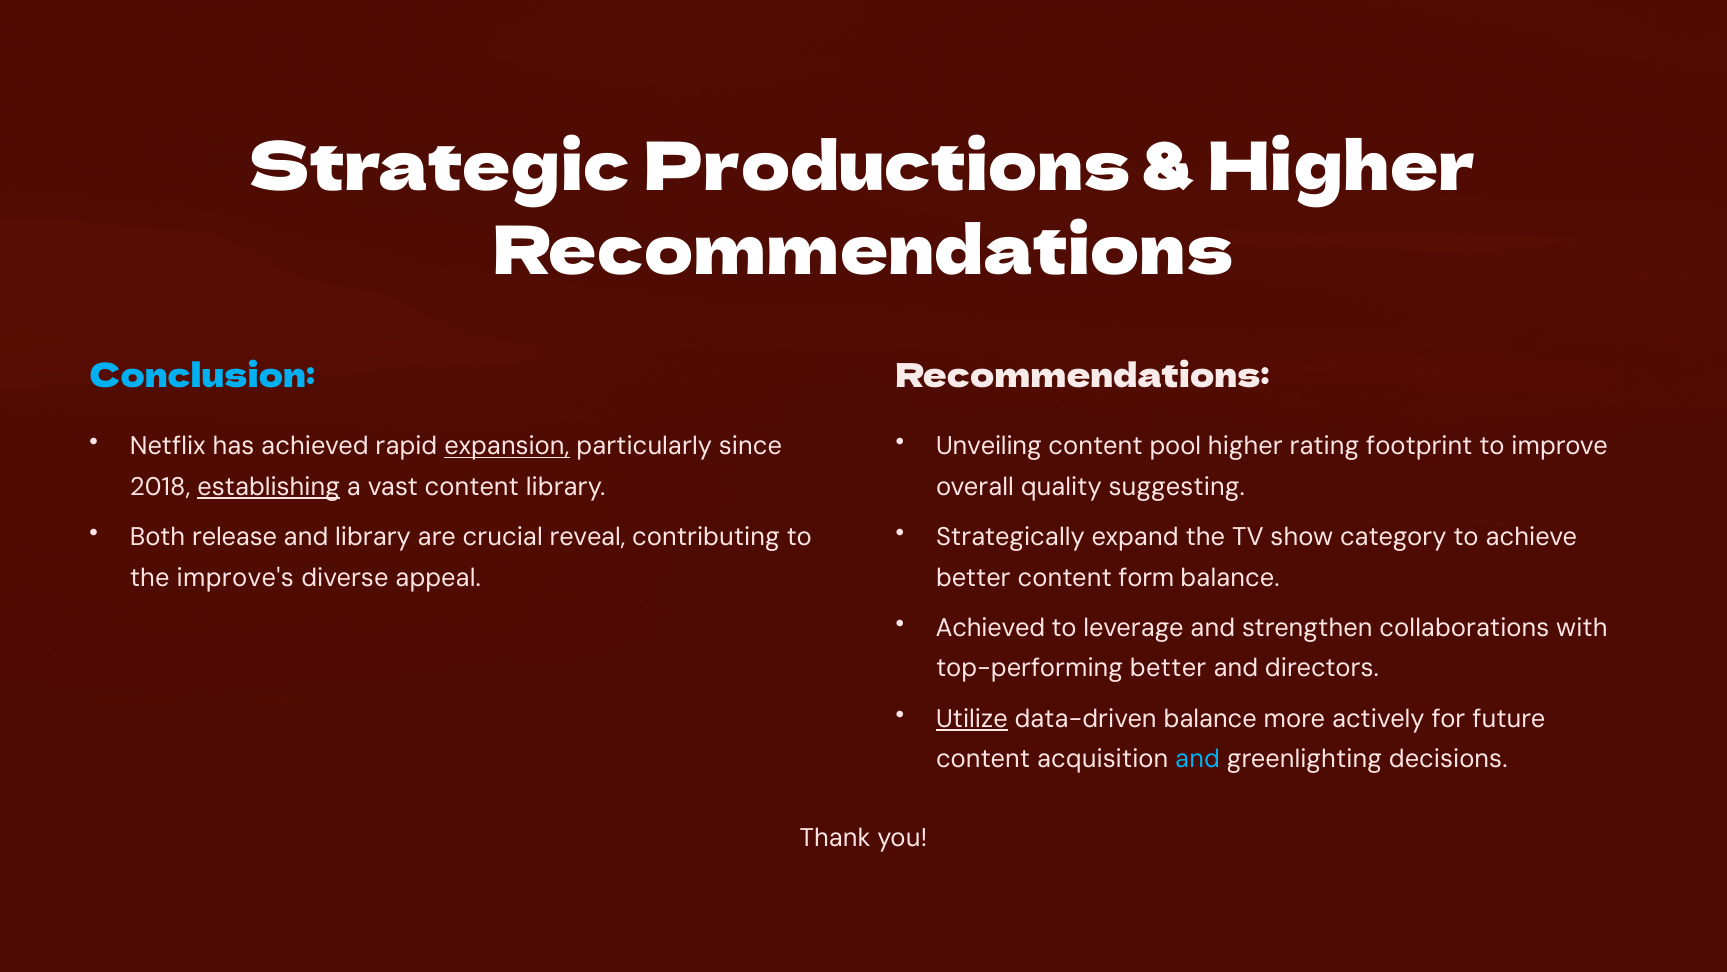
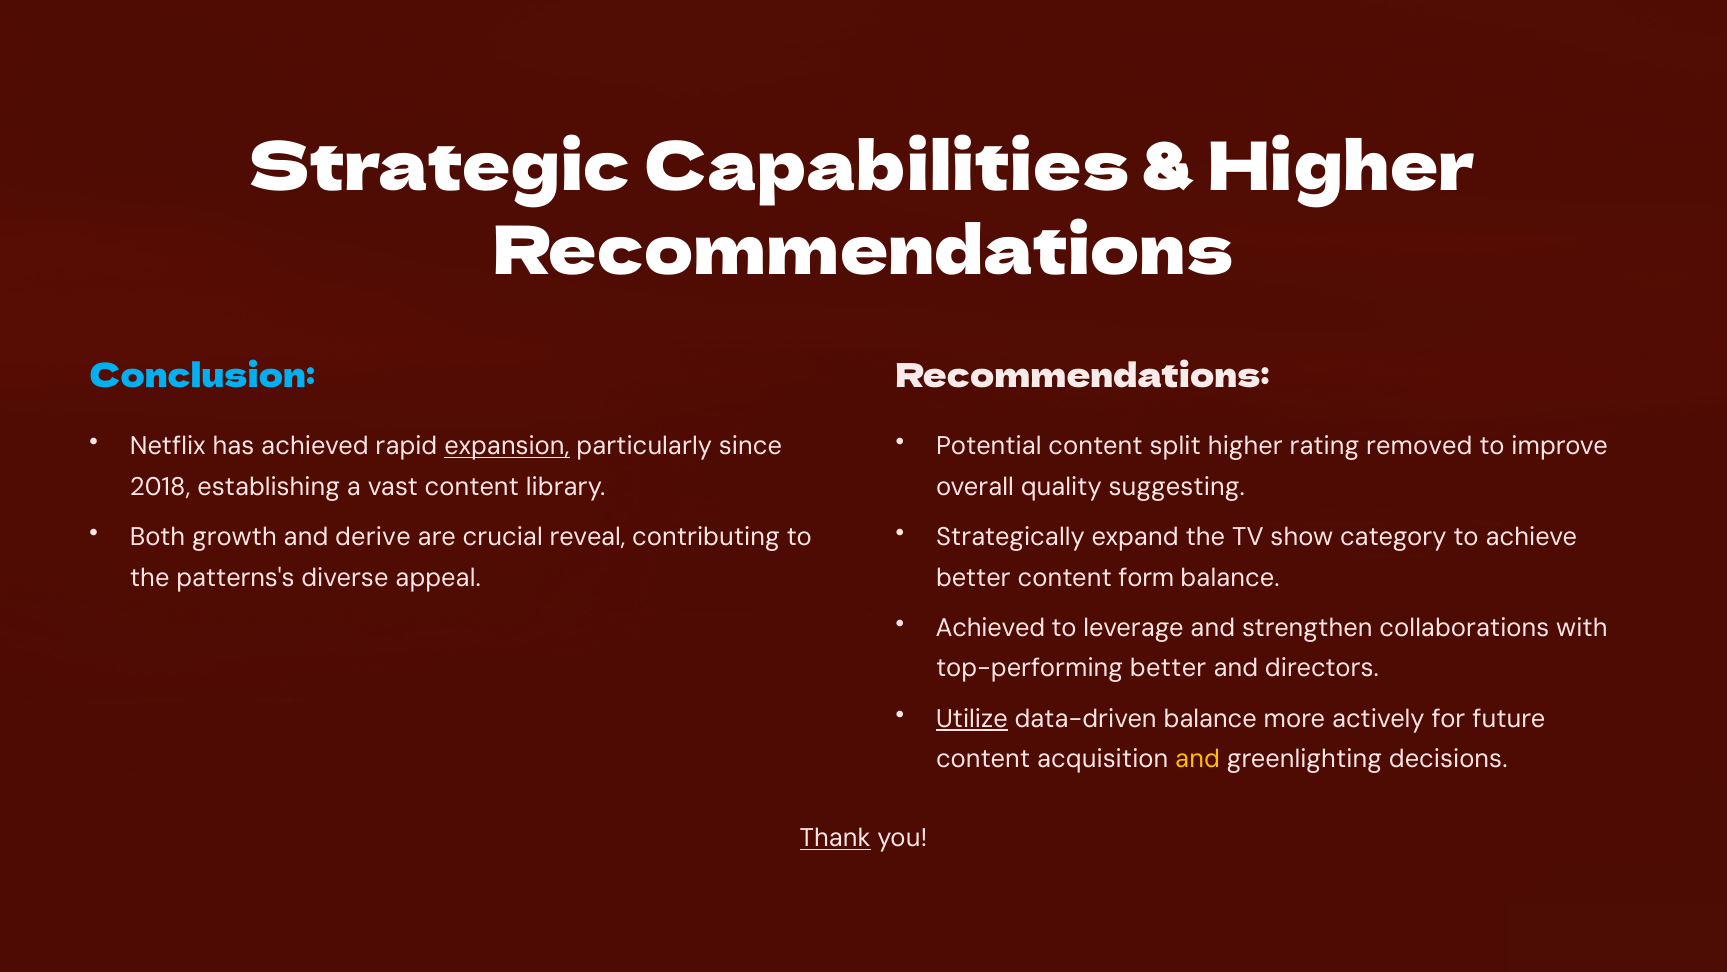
Productions: Productions -> Capabilities
Unveiling: Unveiling -> Potential
pool: pool -> split
footprint: footprint -> removed
establishing underline: present -> none
release: release -> growth
and library: library -> derive
improve's: improve's -> patterns's
and at (1198, 759) colour: light blue -> yellow
Thank underline: none -> present
